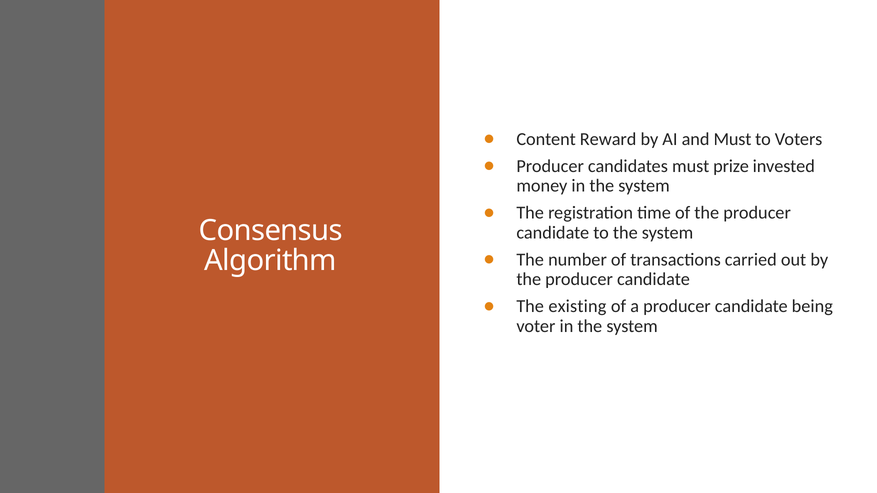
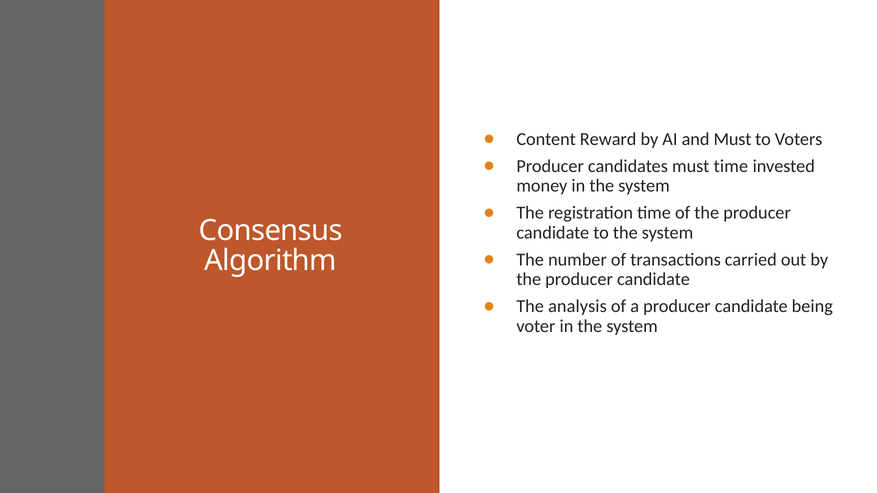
must prize: prize -> time
existing: existing -> analysis
